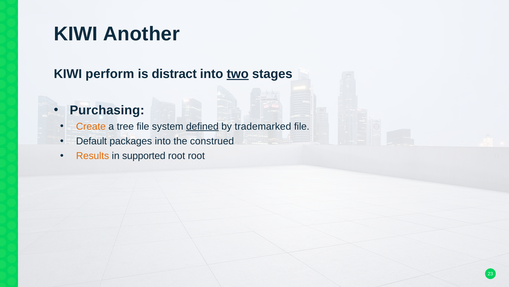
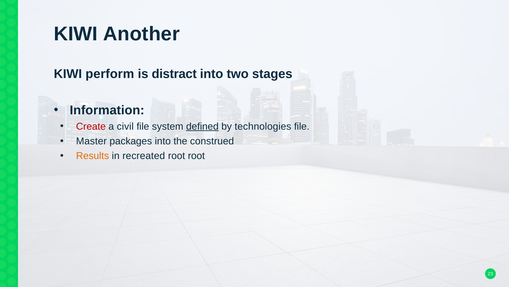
two underline: present -> none
Purchasing: Purchasing -> Information
Create colour: orange -> red
tree: tree -> civil
trademarked: trademarked -> technologies
Default: Default -> Master
supported: supported -> recreated
